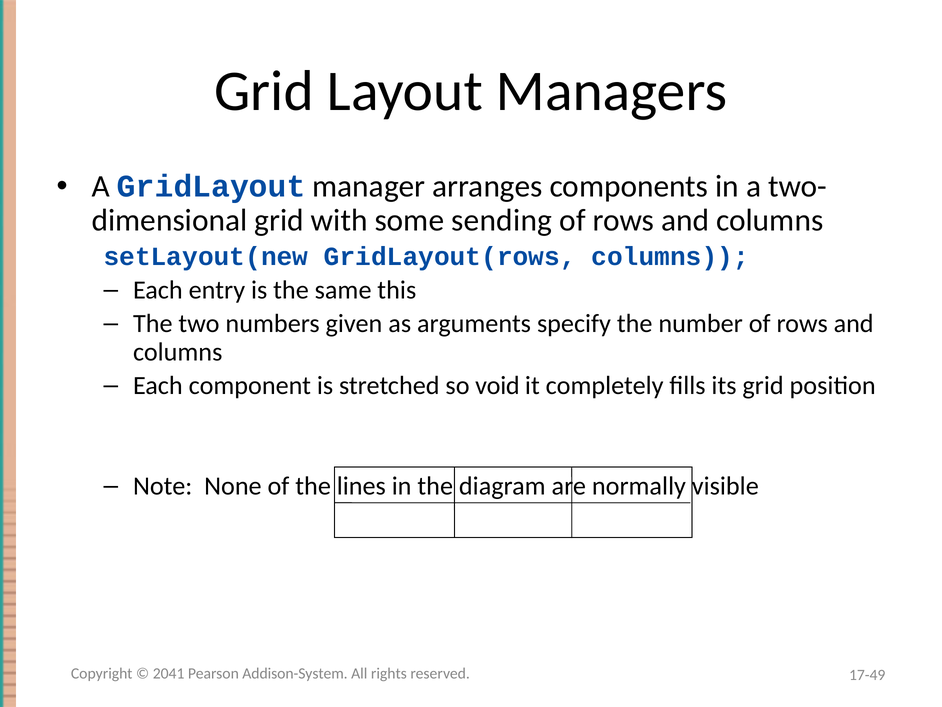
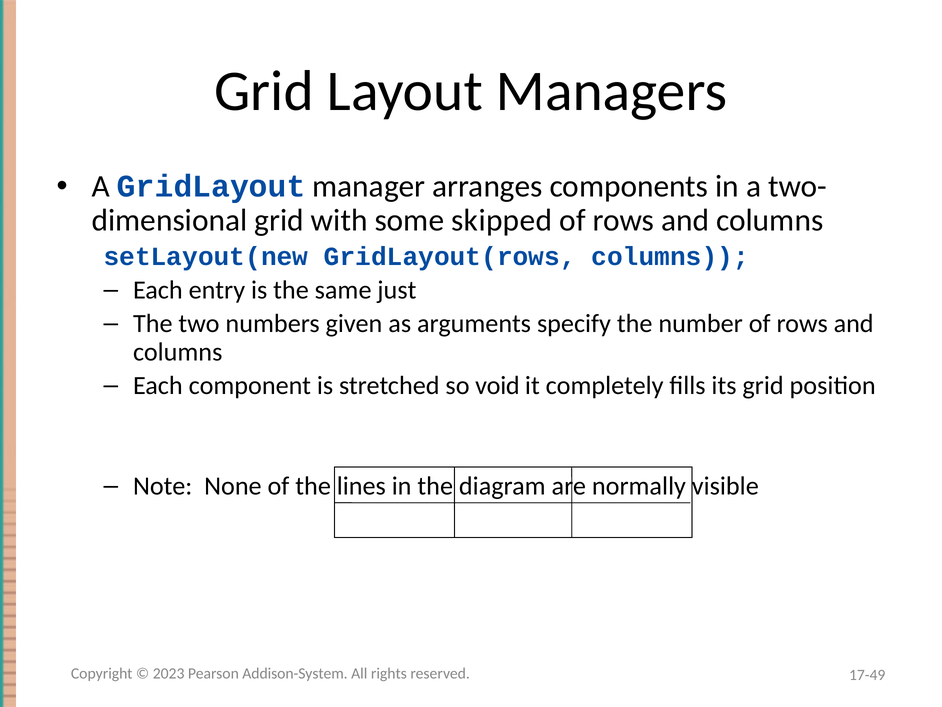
sending: sending -> skipped
this: this -> just
2041: 2041 -> 2023
